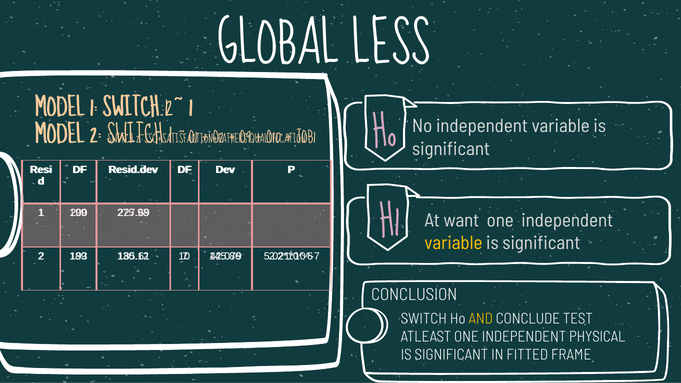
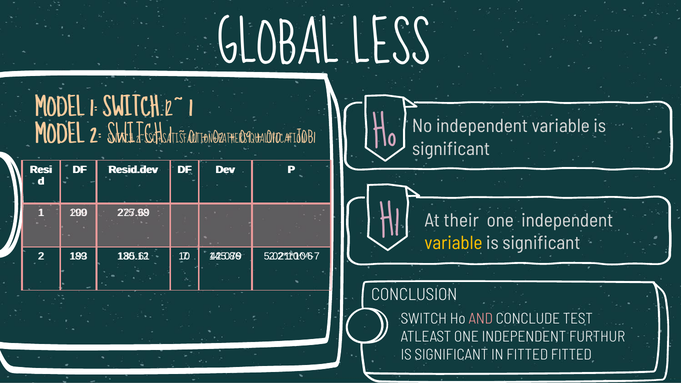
want: want -> their
AND colour: yellow -> pink
PHYSICAL: PHYSICAL -> FURTHUR
FITTED FRAME: FRAME -> FITTED
